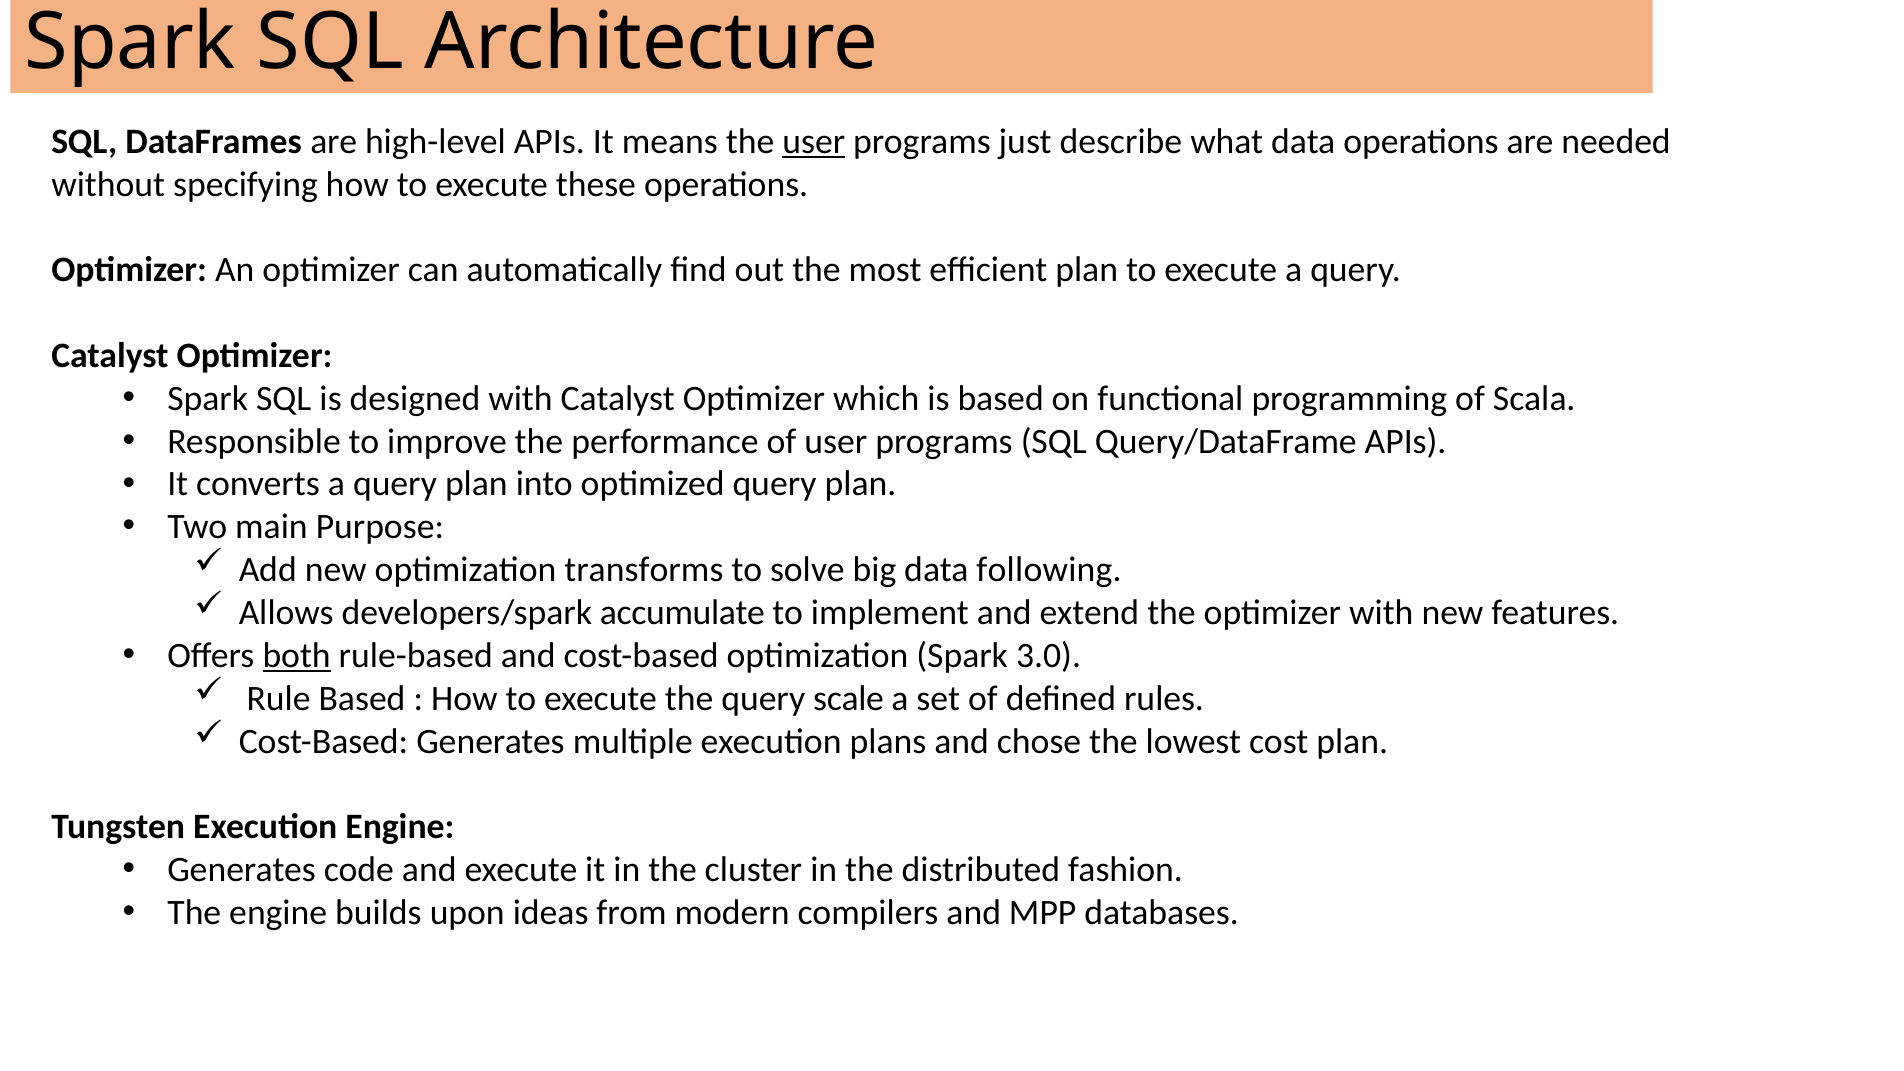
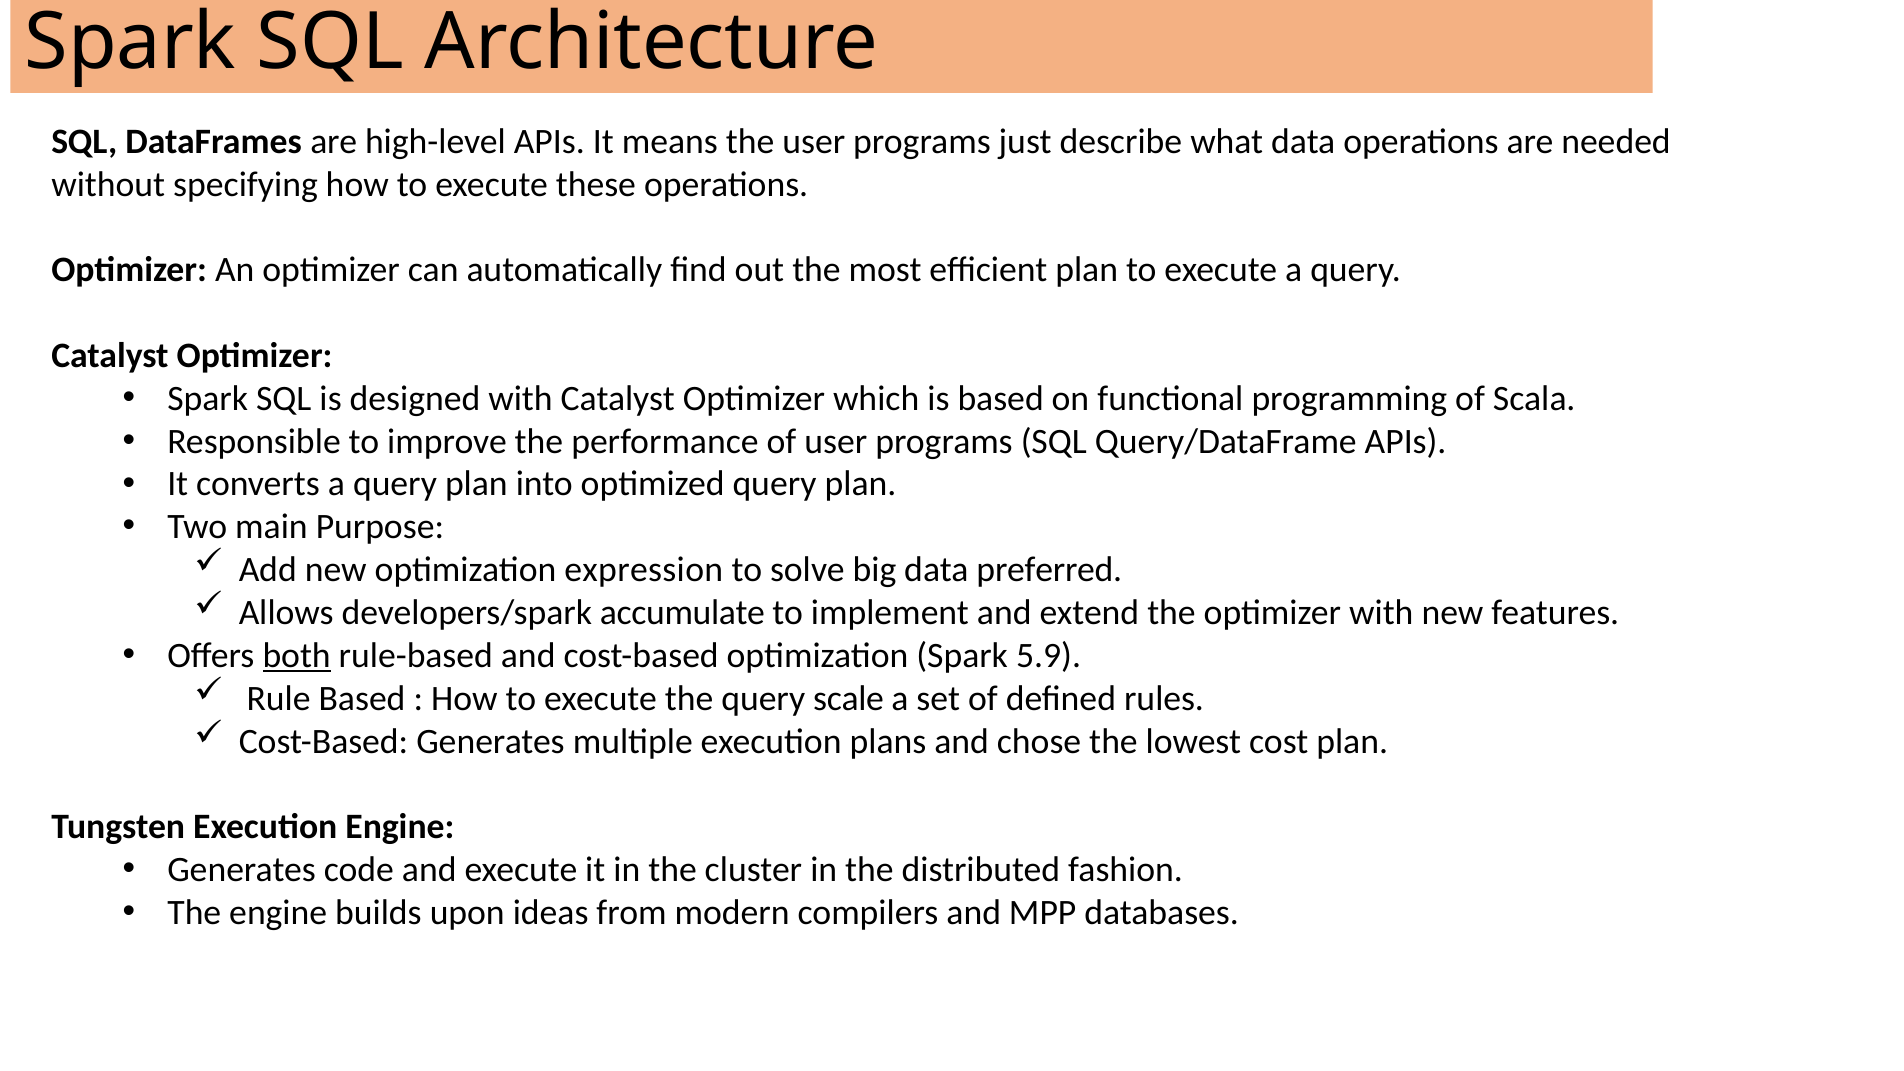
user at (814, 141) underline: present -> none
transforms: transforms -> expression
following: following -> preferred
3.0: 3.0 -> 5.9
